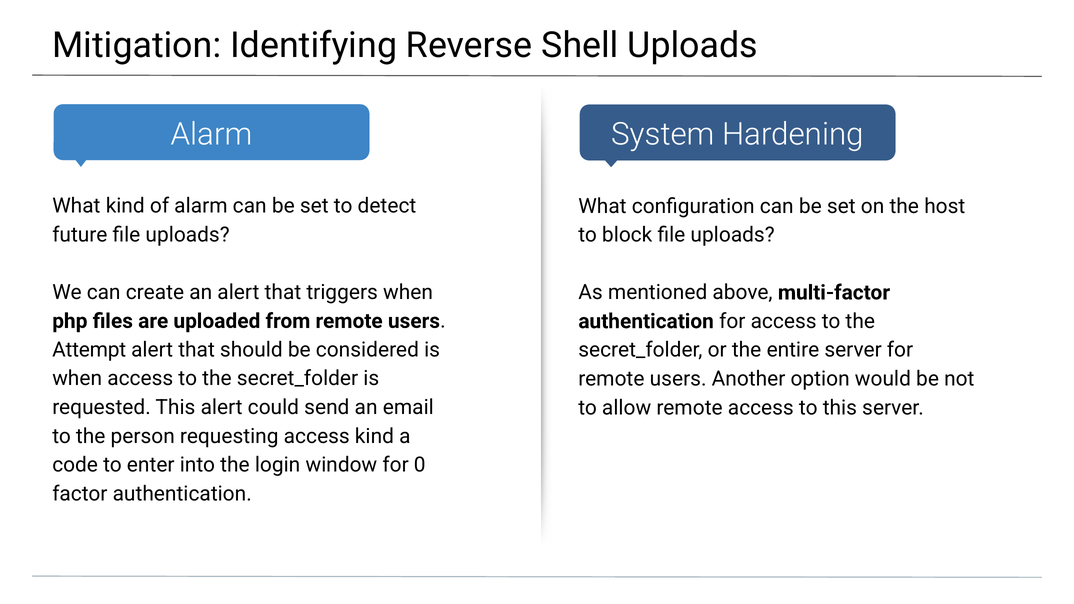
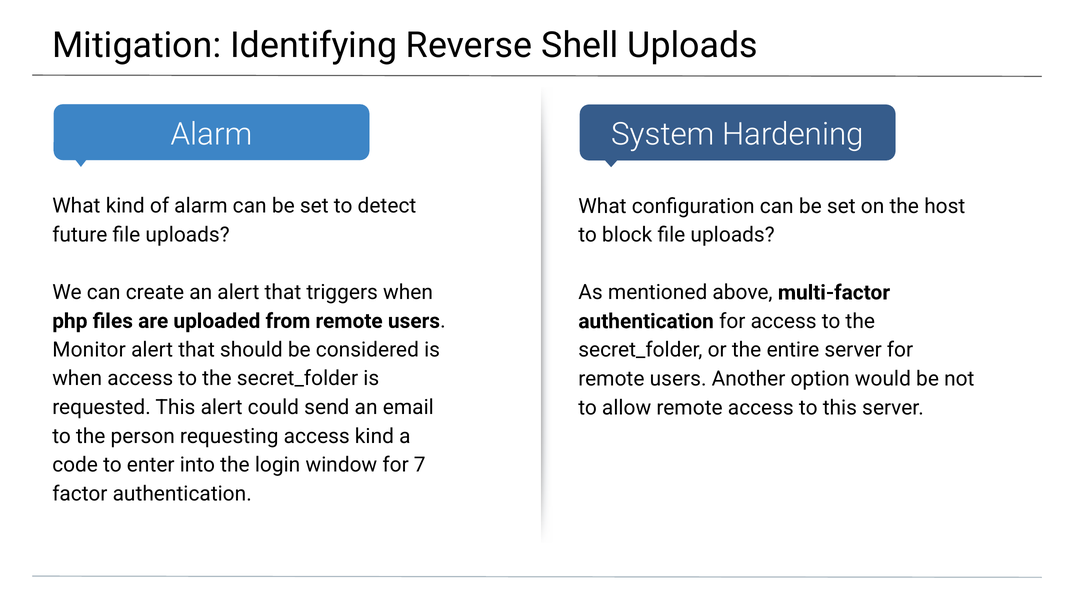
Attempt: Attempt -> Monitor
0: 0 -> 7
